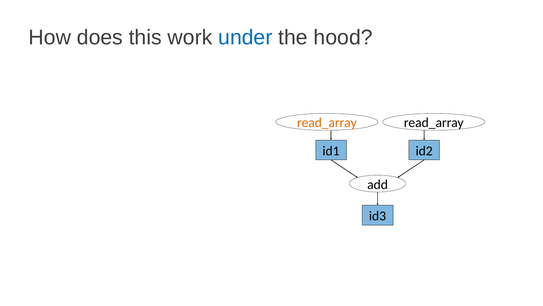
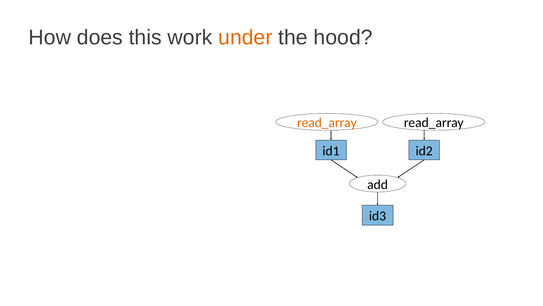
under colour: blue -> orange
